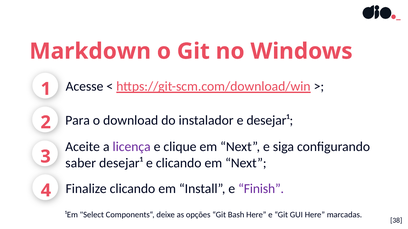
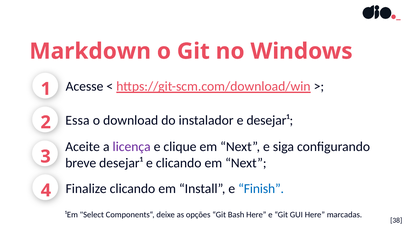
Para: Para -> Essa
saber: saber -> breve
Finish colour: purple -> blue
